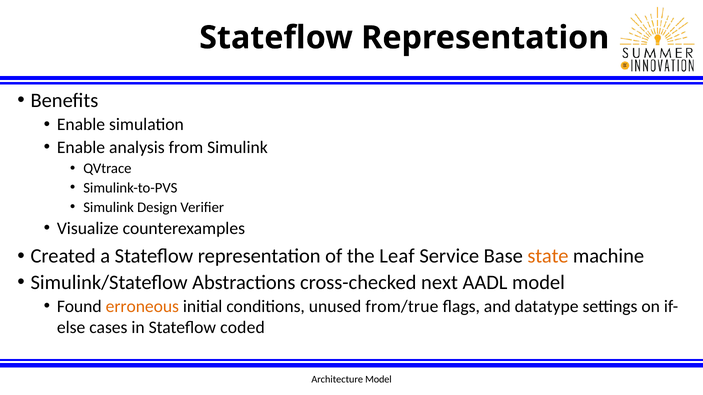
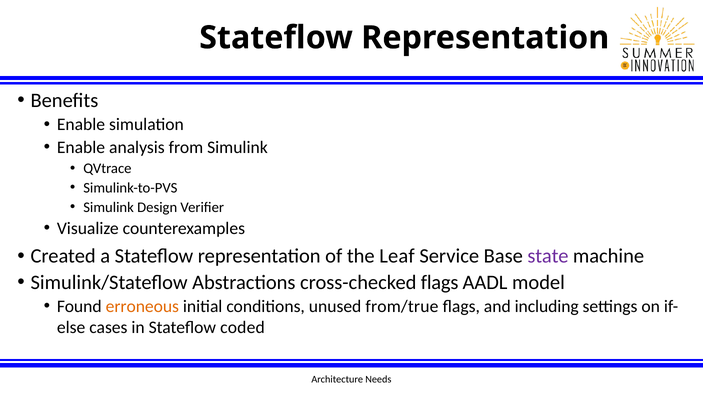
state colour: orange -> purple
cross-checked next: next -> flags
datatype: datatype -> including
Architecture Model: Model -> Needs
